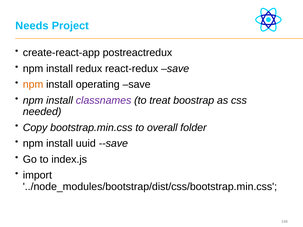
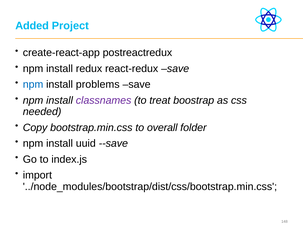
Needs: Needs -> Added
npm at (33, 85) colour: orange -> blue
operating: operating -> problems
